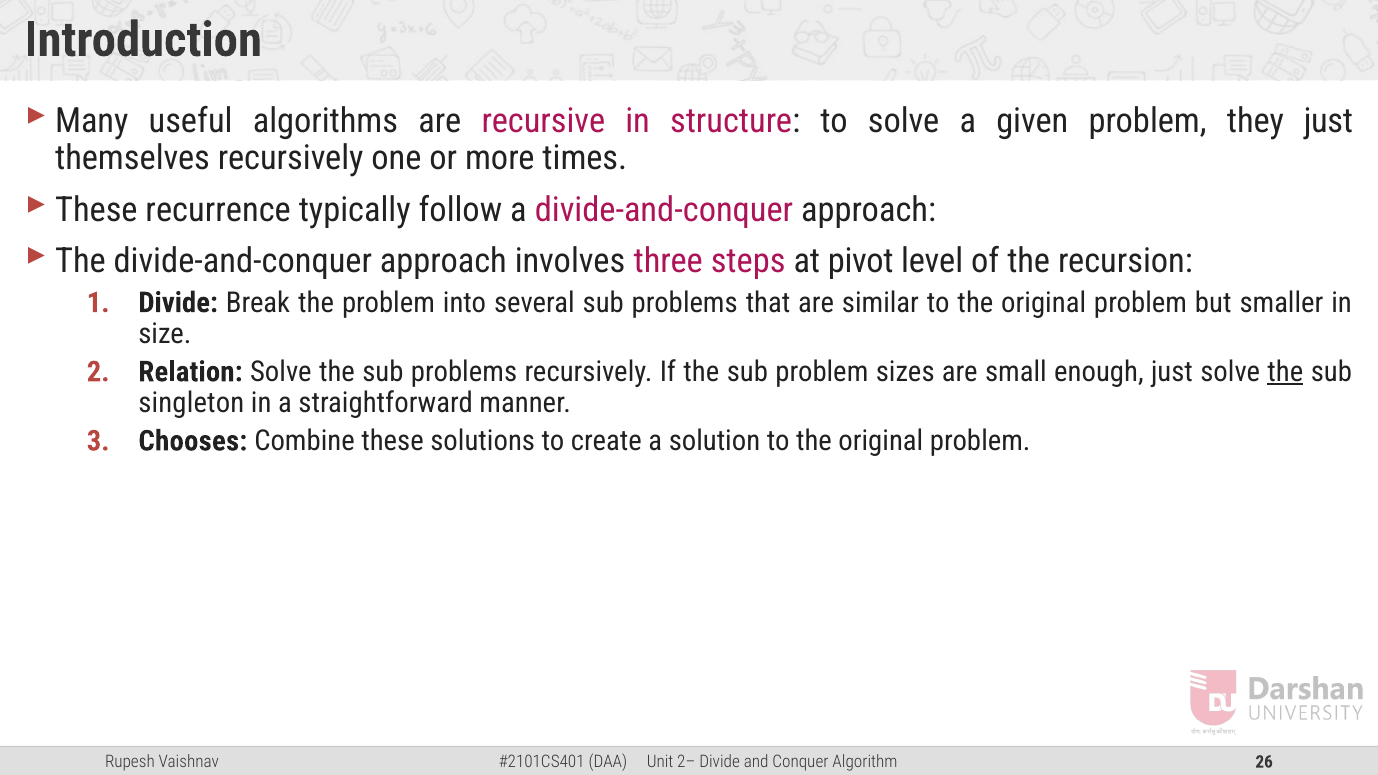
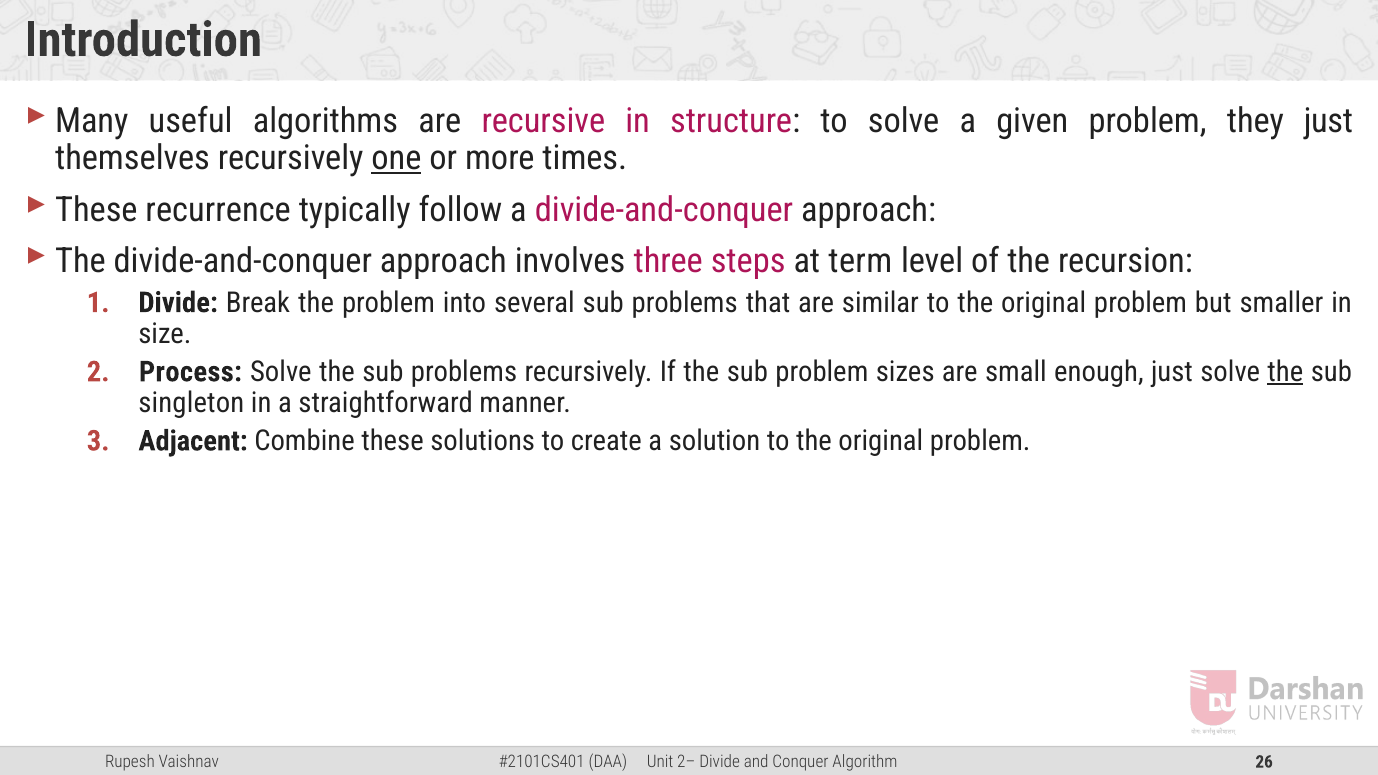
one underline: none -> present
pivot: pivot -> term
Relation: Relation -> Process
Chooses: Chooses -> Adjacent
